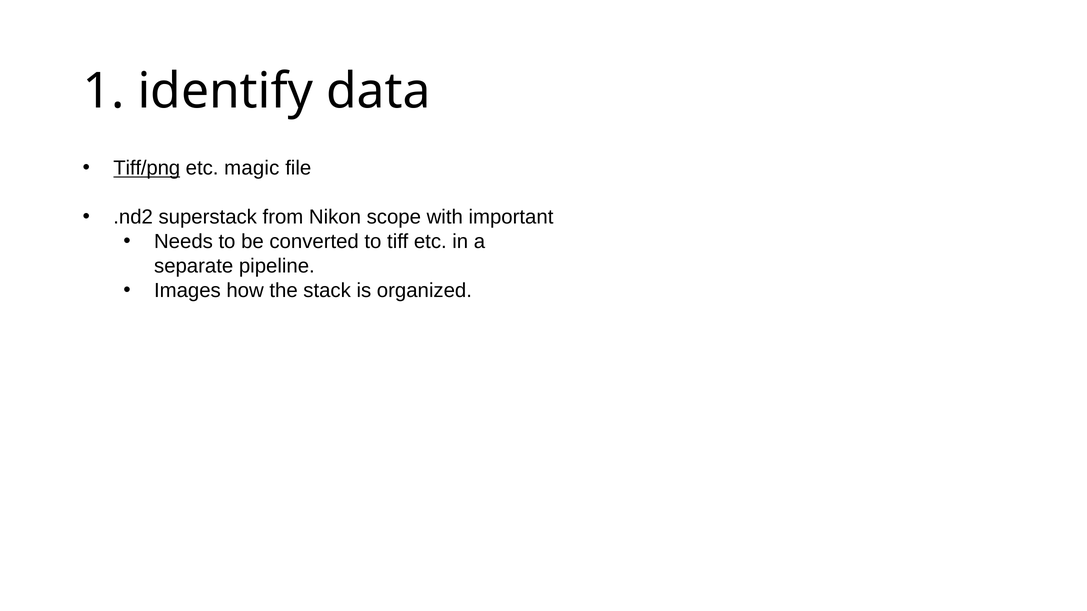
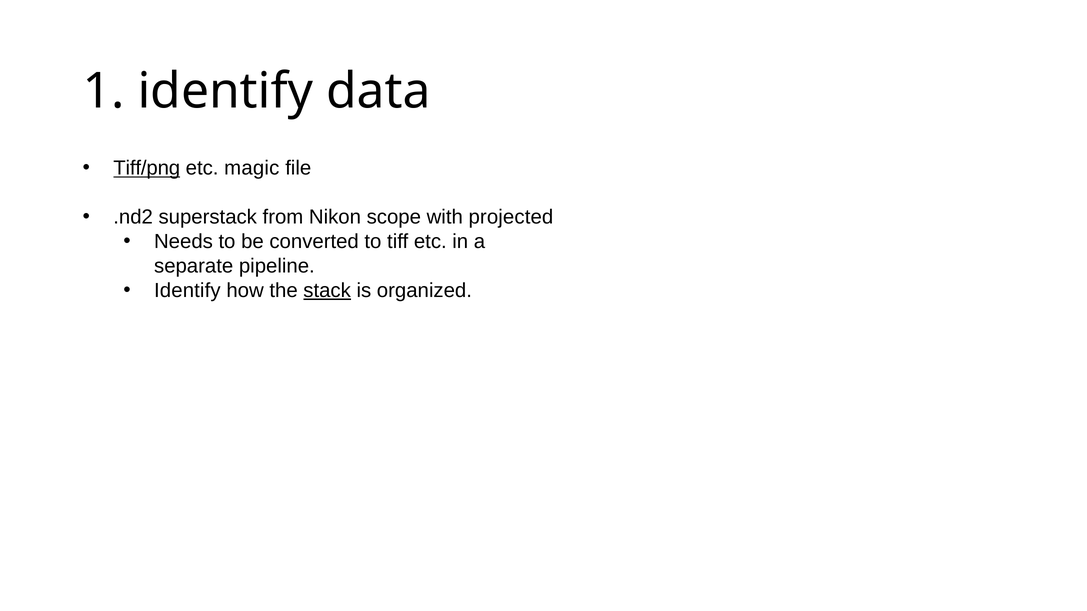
important: important -> projected
Images at (187, 291): Images -> Identify
stack underline: none -> present
